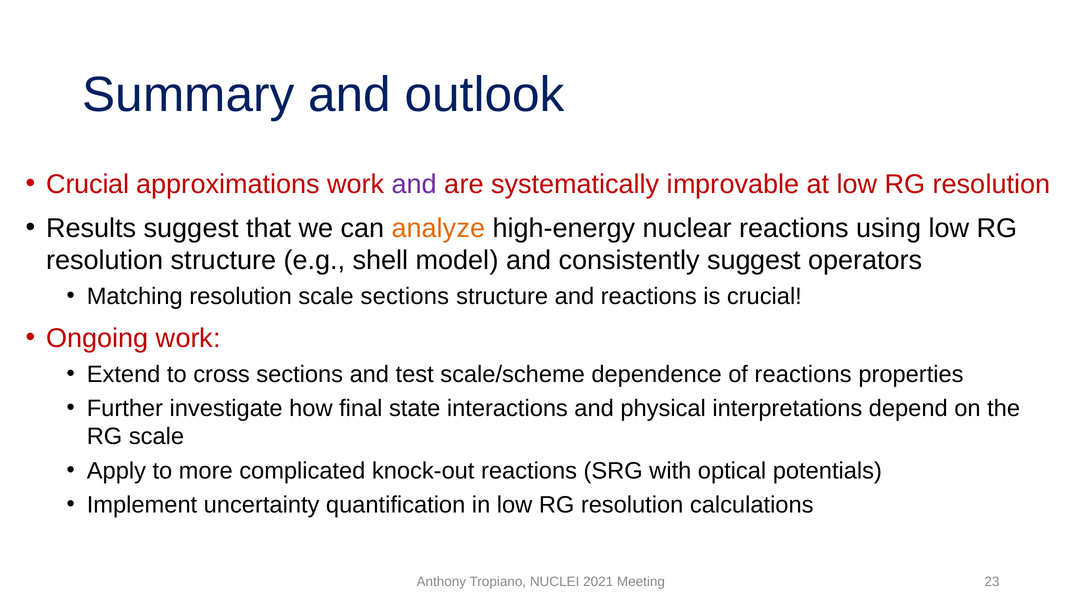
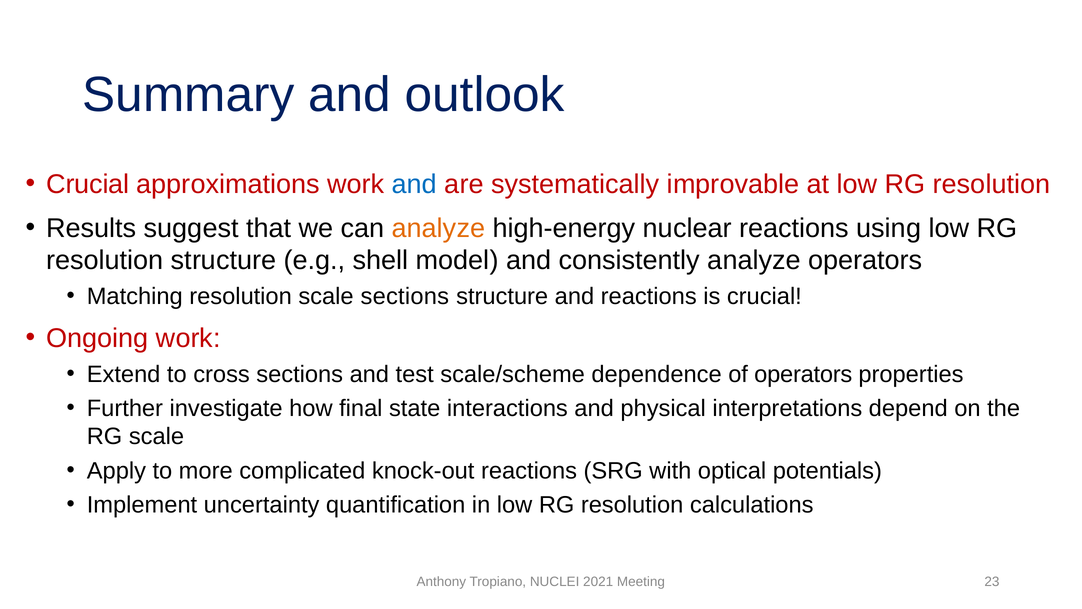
and at (414, 184) colour: purple -> blue
consistently suggest: suggest -> analyze
of reactions: reactions -> operators
